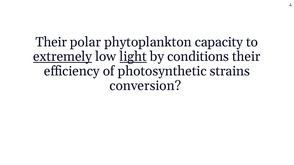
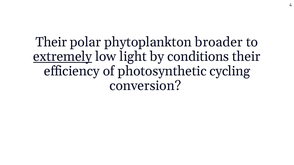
capacity: capacity -> broader
light underline: present -> none
strains: strains -> cycling
